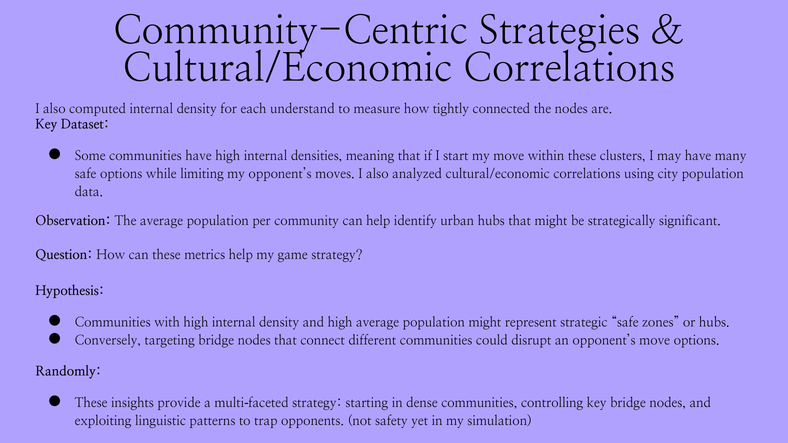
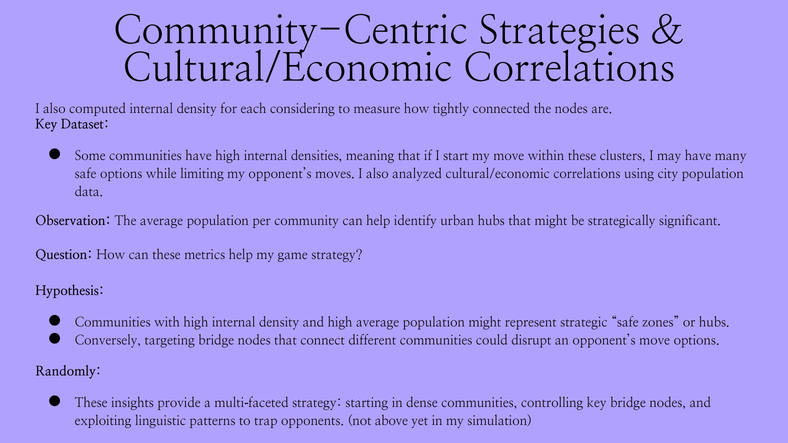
understand: understand -> considering
safety: safety -> above
